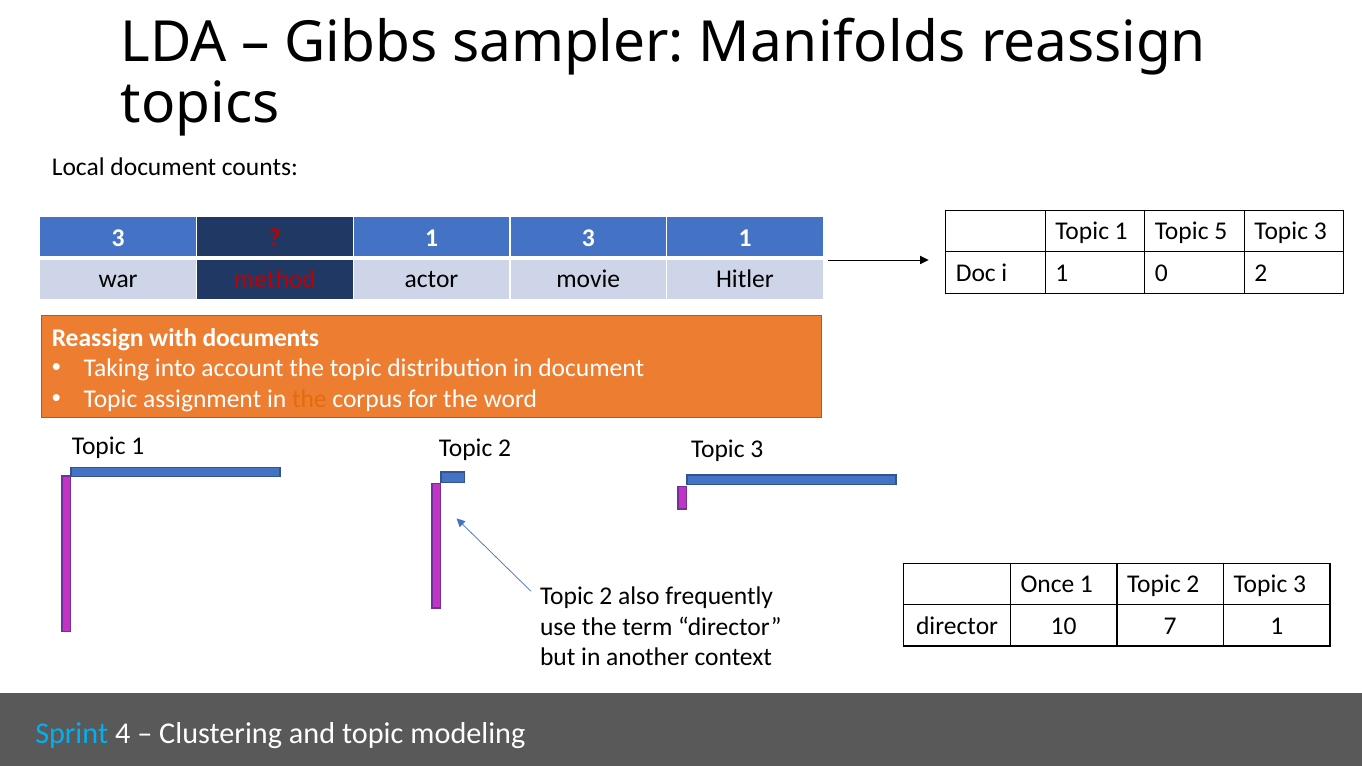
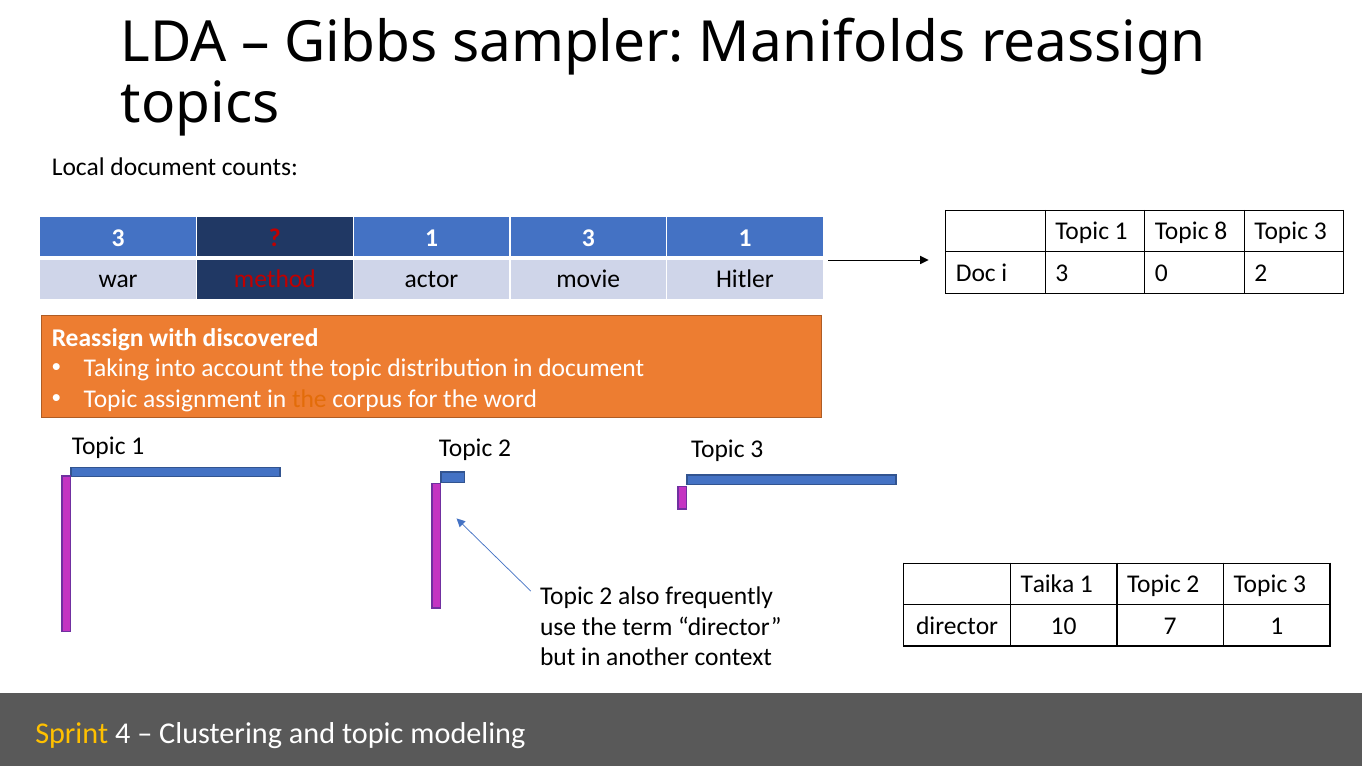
5: 5 -> 8
i 1: 1 -> 3
documents: documents -> discovered
Once: Once -> Taika
Sprint colour: light blue -> yellow
